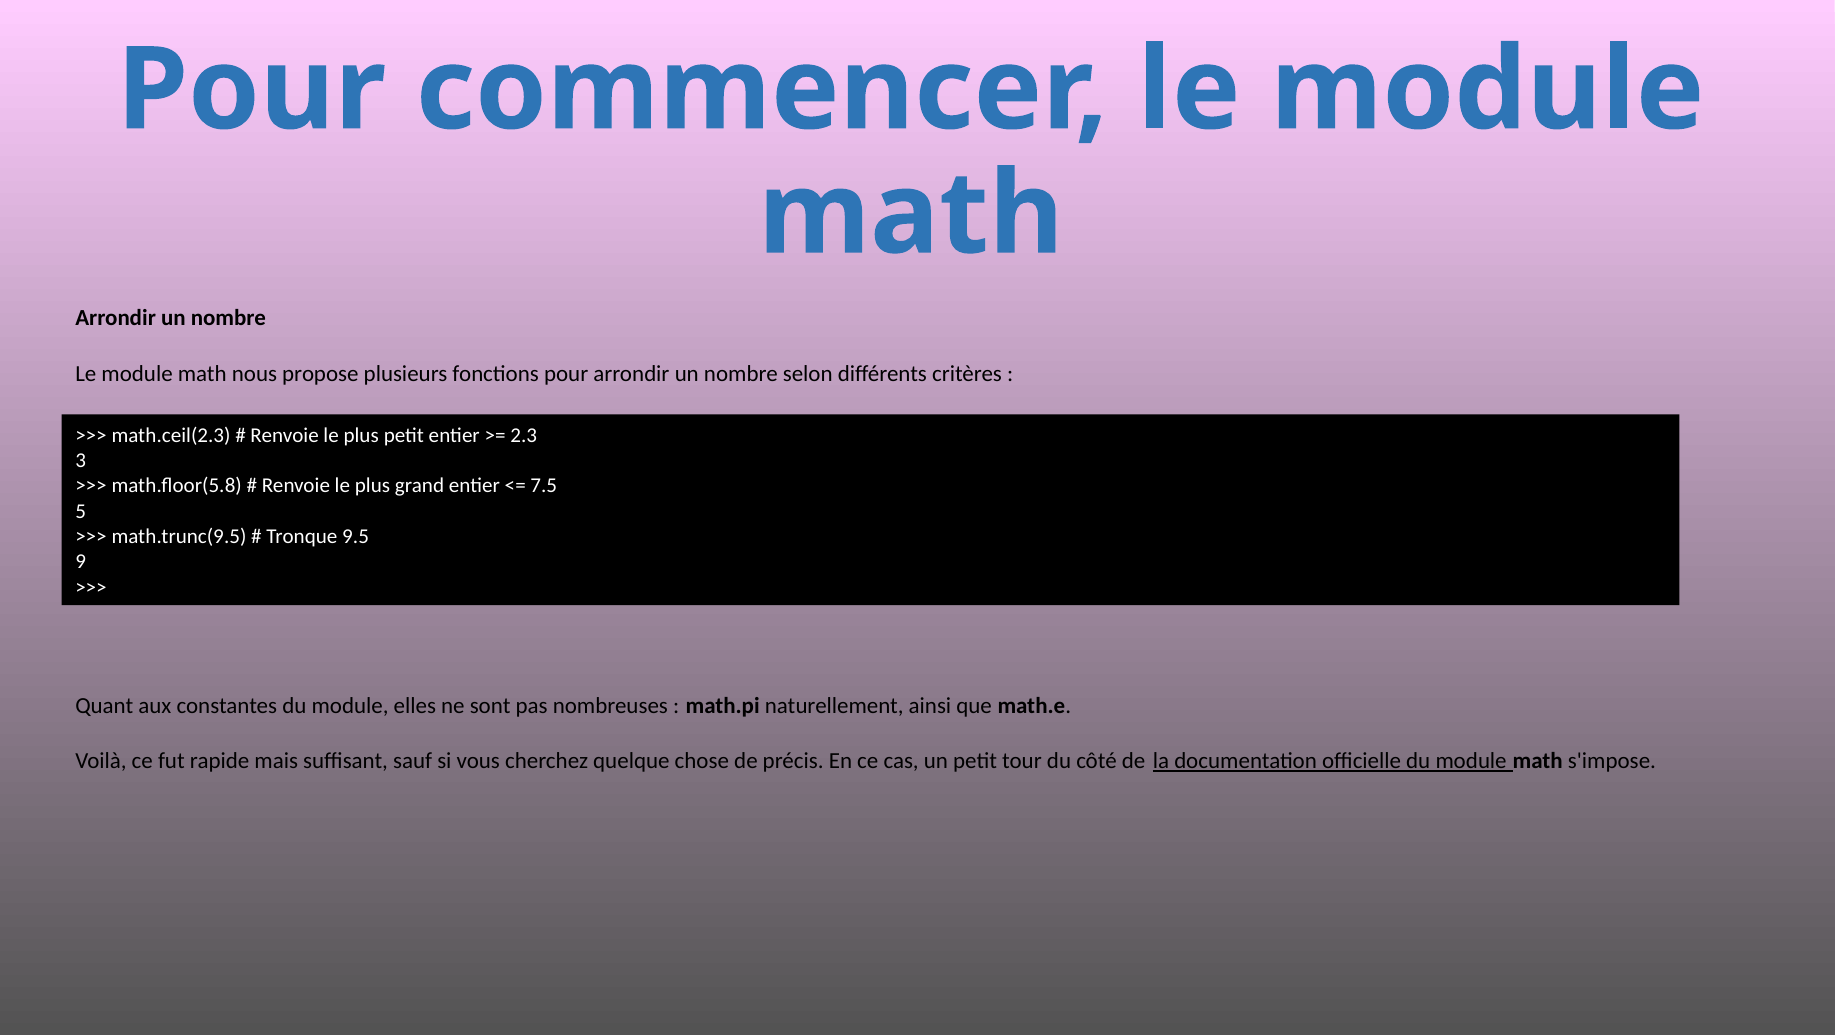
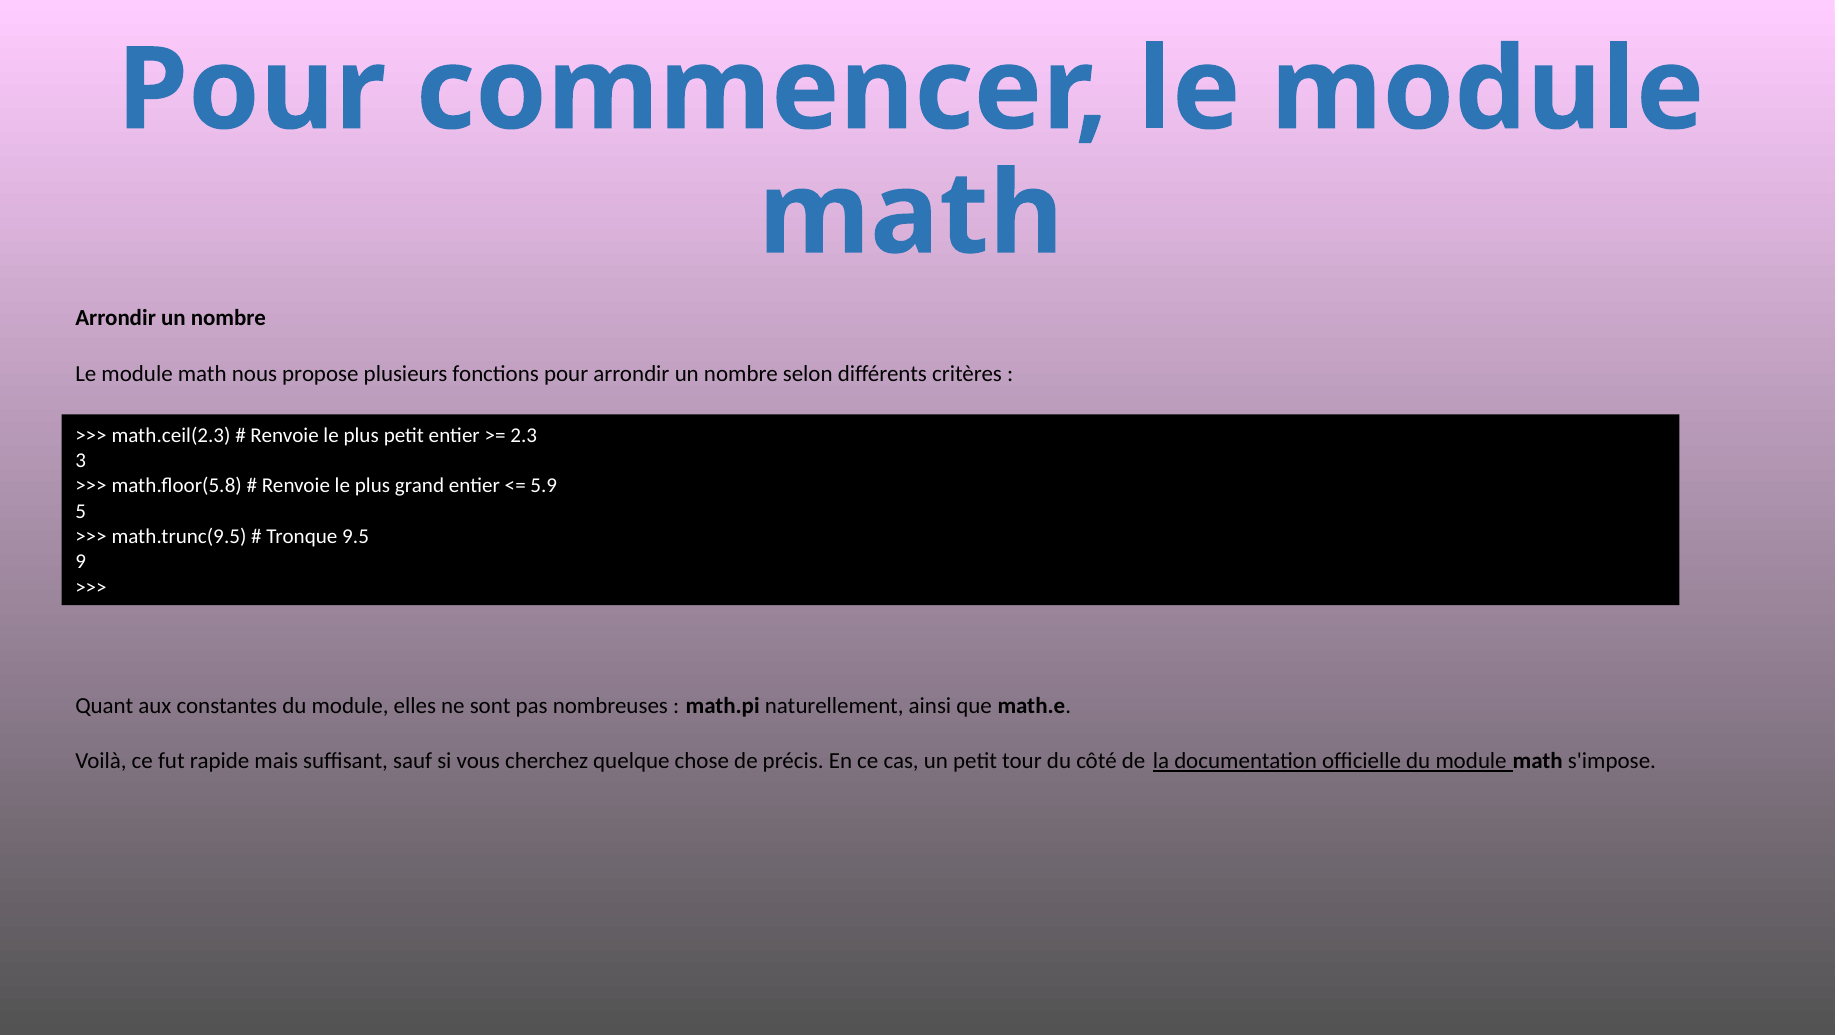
7.5: 7.5 -> 5.9
